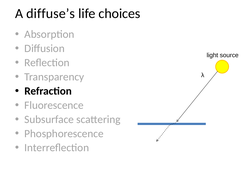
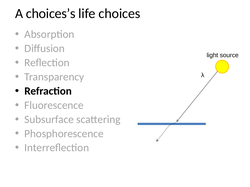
diffuse’s: diffuse’s -> choices’s
